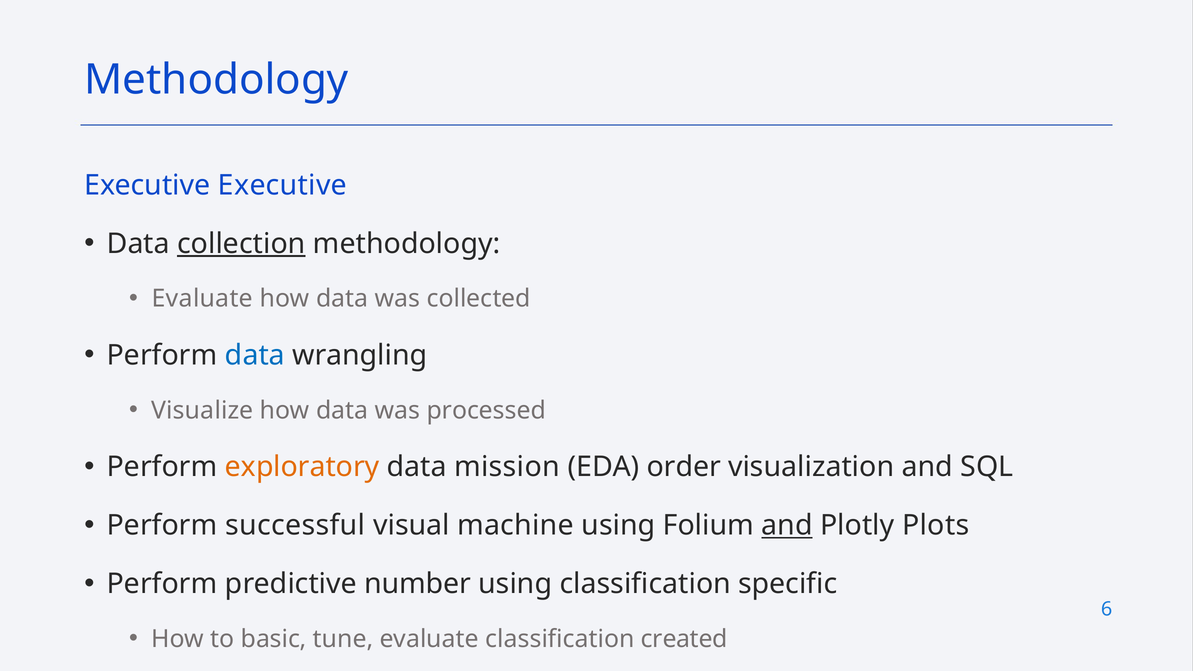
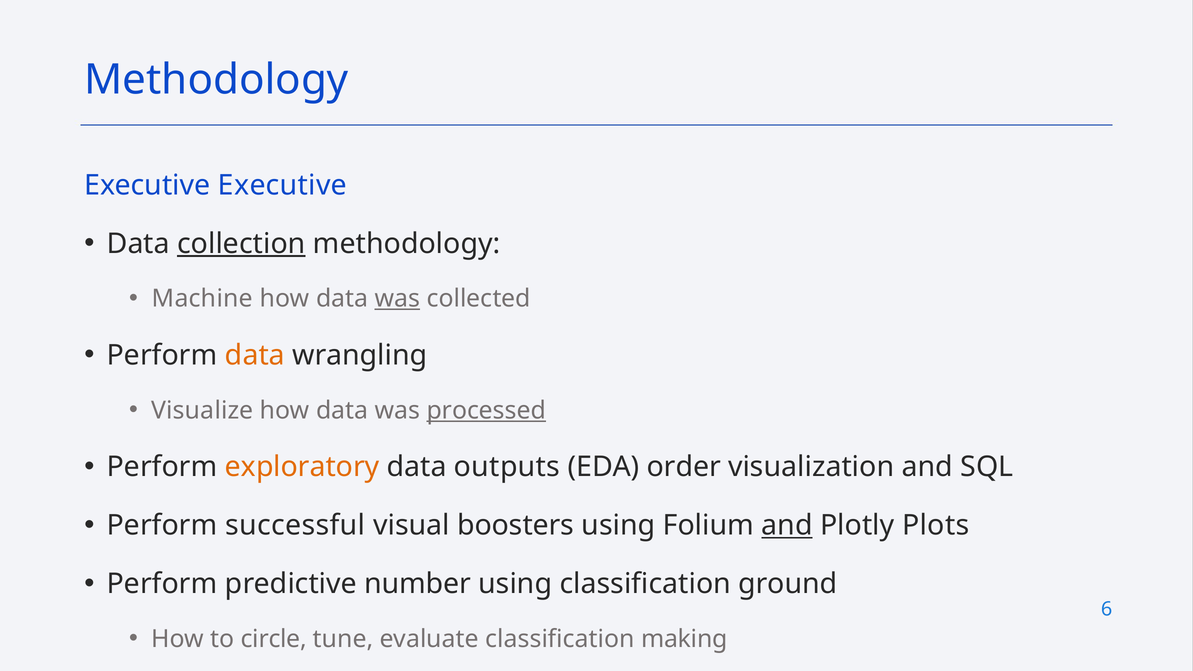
Evaluate at (202, 299): Evaluate -> Machine
was at (397, 299) underline: none -> present
data at (255, 355) colour: blue -> orange
processed underline: none -> present
mission: mission -> outputs
machine: machine -> boosters
specific: specific -> ground
basic: basic -> circle
created: created -> making
